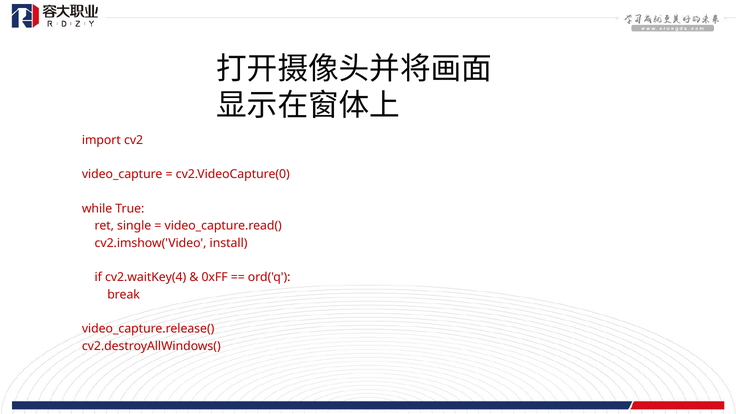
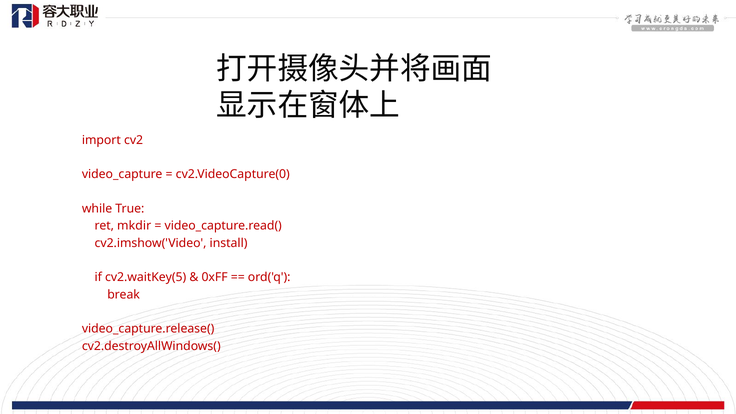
single: single -> mkdir
cv2.waitKey(4: cv2.waitKey(4 -> cv2.waitKey(5
